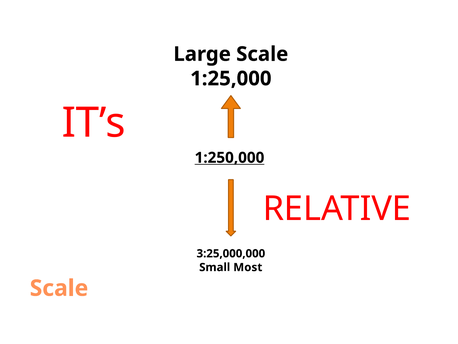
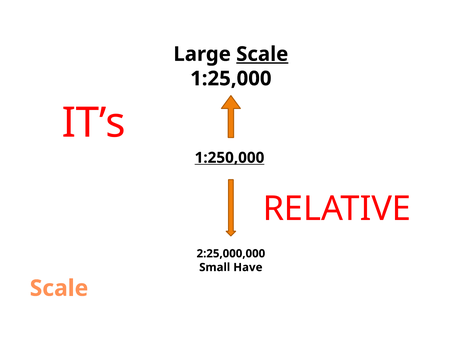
Scale at (262, 54) underline: none -> present
3:25,000,000: 3:25,000,000 -> 2:25,000,000
Most: Most -> Have
